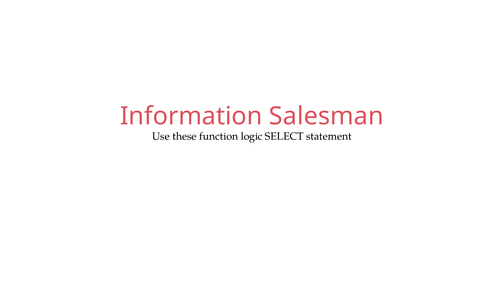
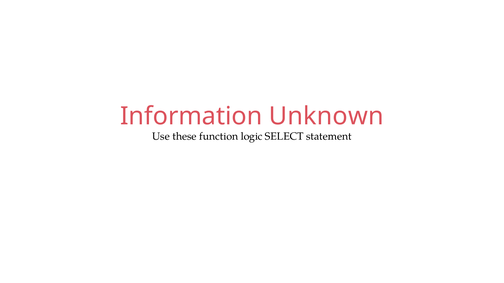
Salesman: Salesman -> Unknown
